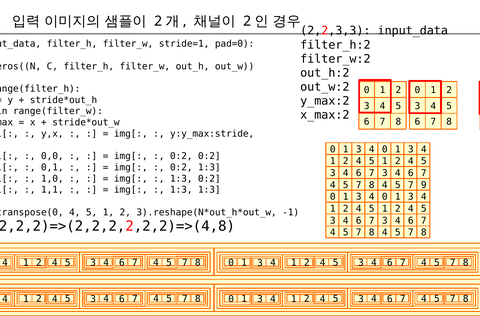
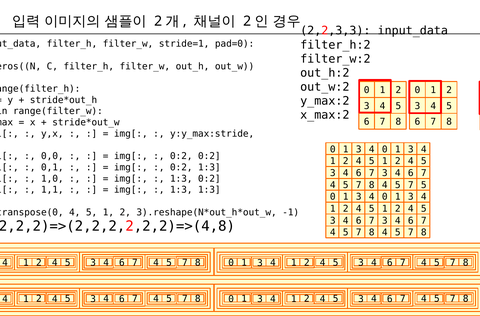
7 9: 9 -> 5
